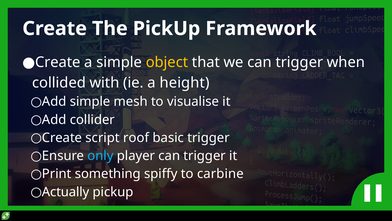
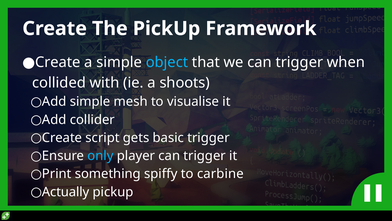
object colour: yellow -> light blue
height: height -> shoots
roof: roof -> gets
